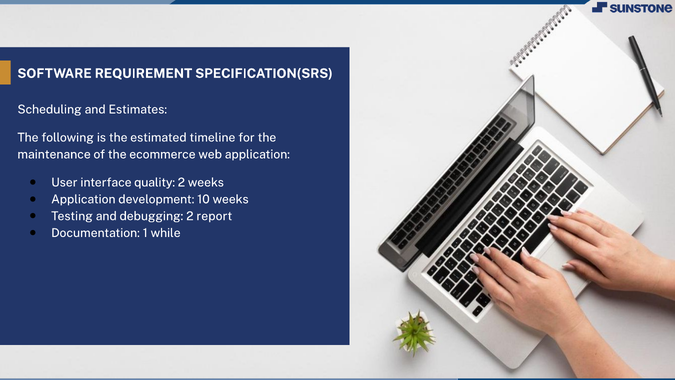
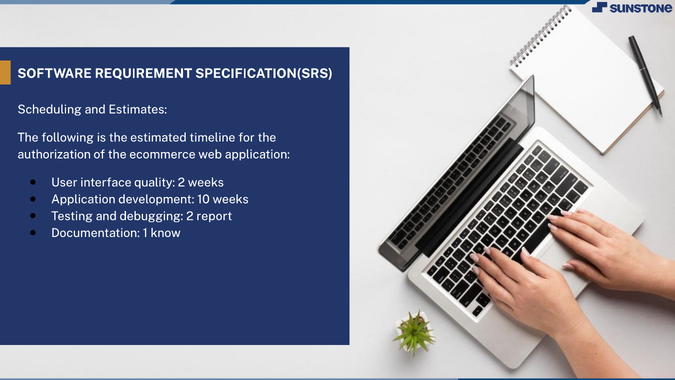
maintenance: maintenance -> authorization
while: while -> know
